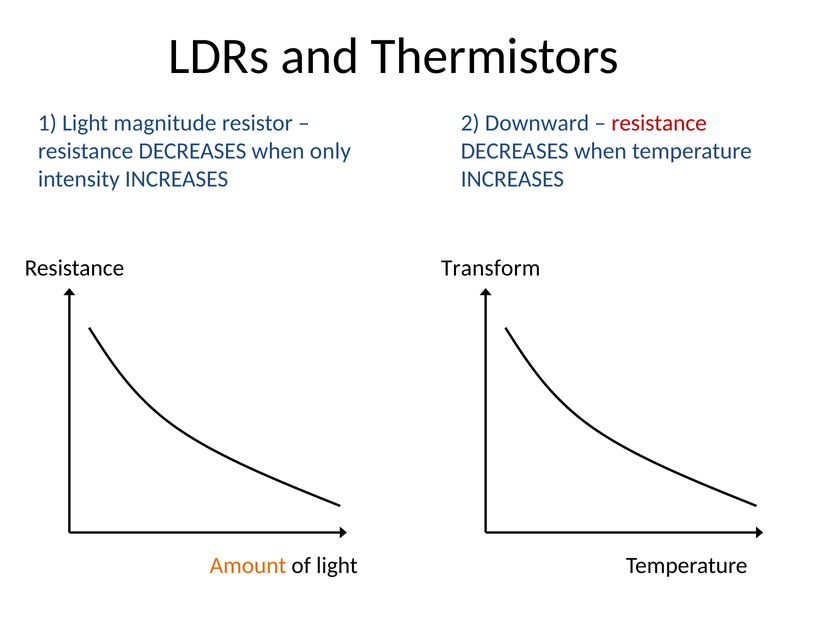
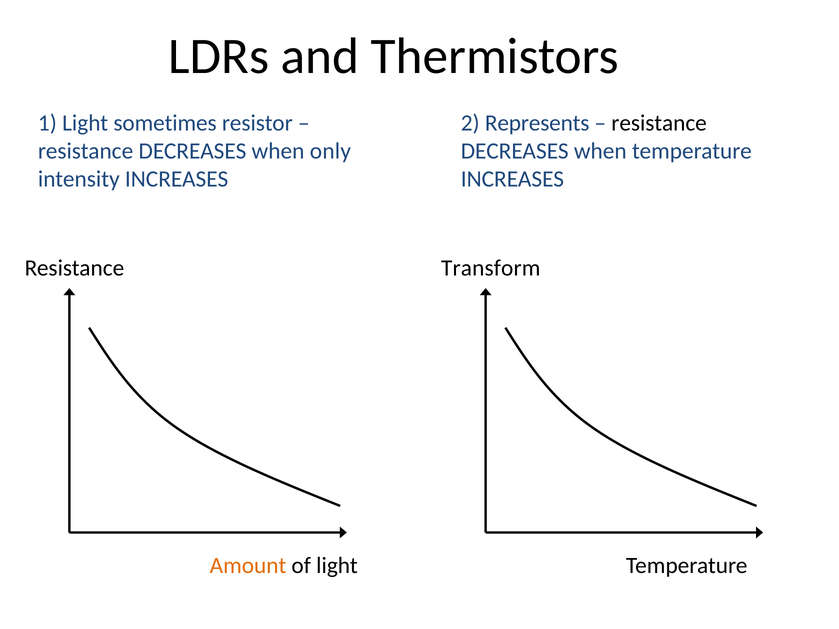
magnitude: magnitude -> sometimes
Downward: Downward -> Represents
resistance at (659, 123) colour: red -> black
